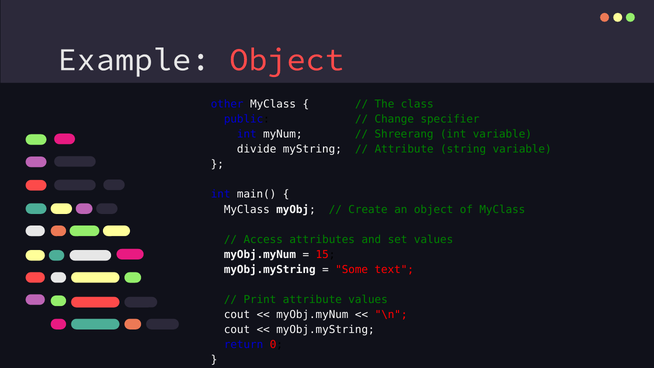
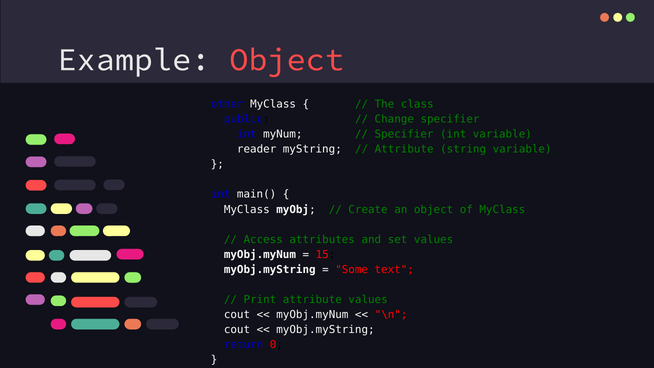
Shreerang at (404, 134): Shreerang -> Specifier
divide: divide -> reader
